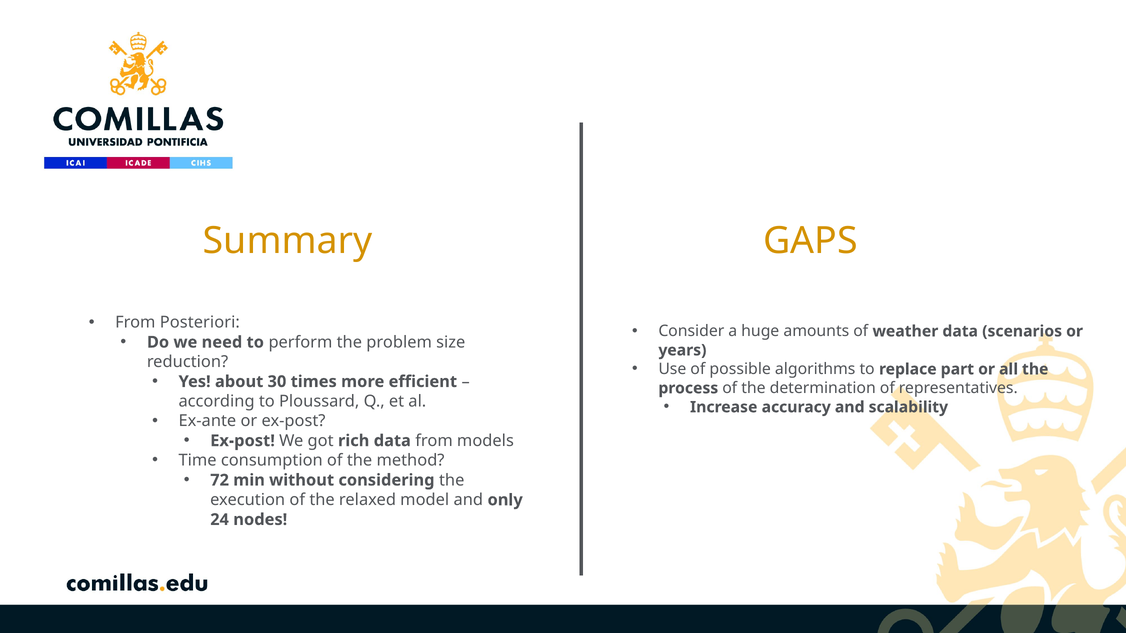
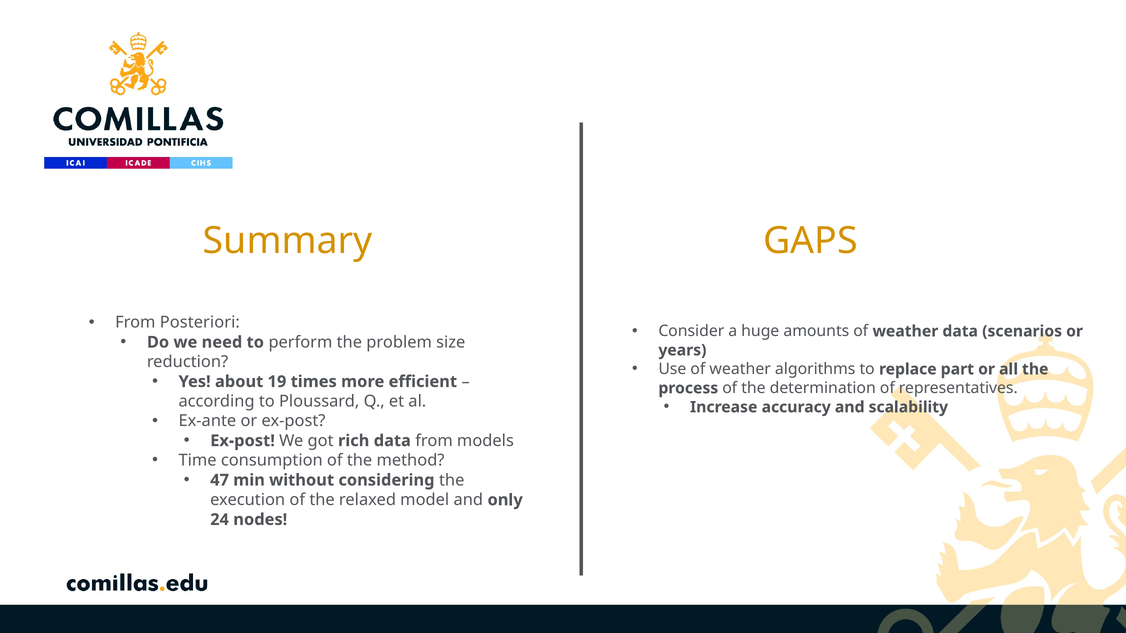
Use of possible: possible -> weather
30: 30 -> 19
72: 72 -> 47
